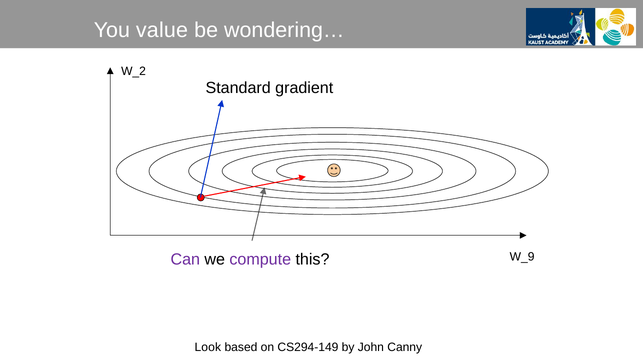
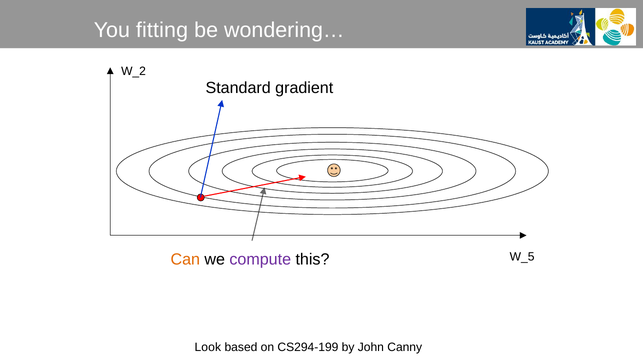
value: value -> fitting
W_9: W_9 -> W_5
Can colour: purple -> orange
CS294-149: CS294-149 -> CS294-199
